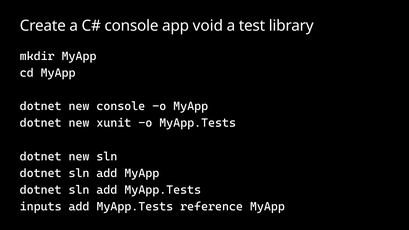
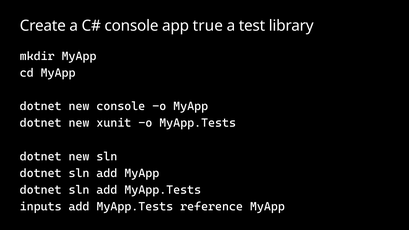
void: void -> true
